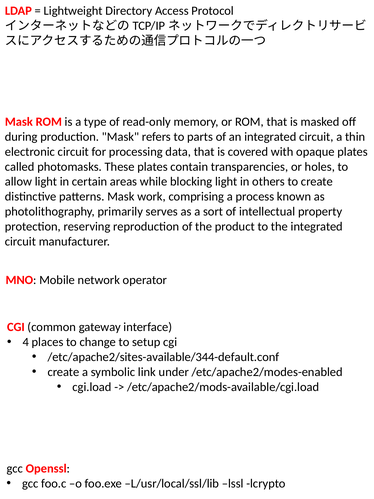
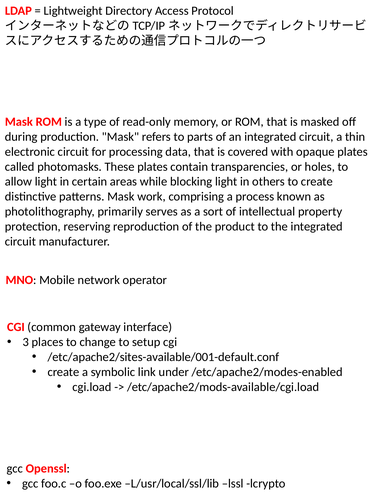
4: 4 -> 3
/etc/apache2/sites-available/344-default.conf: /etc/apache2/sites-available/344-default.conf -> /etc/apache2/sites-available/001-default.conf
